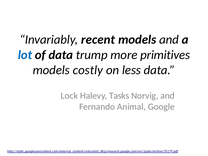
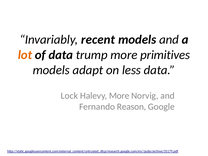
lot colour: blue -> orange
costly: costly -> adapt
Halevy Tasks: Tasks -> More
Animal: Animal -> Reason
